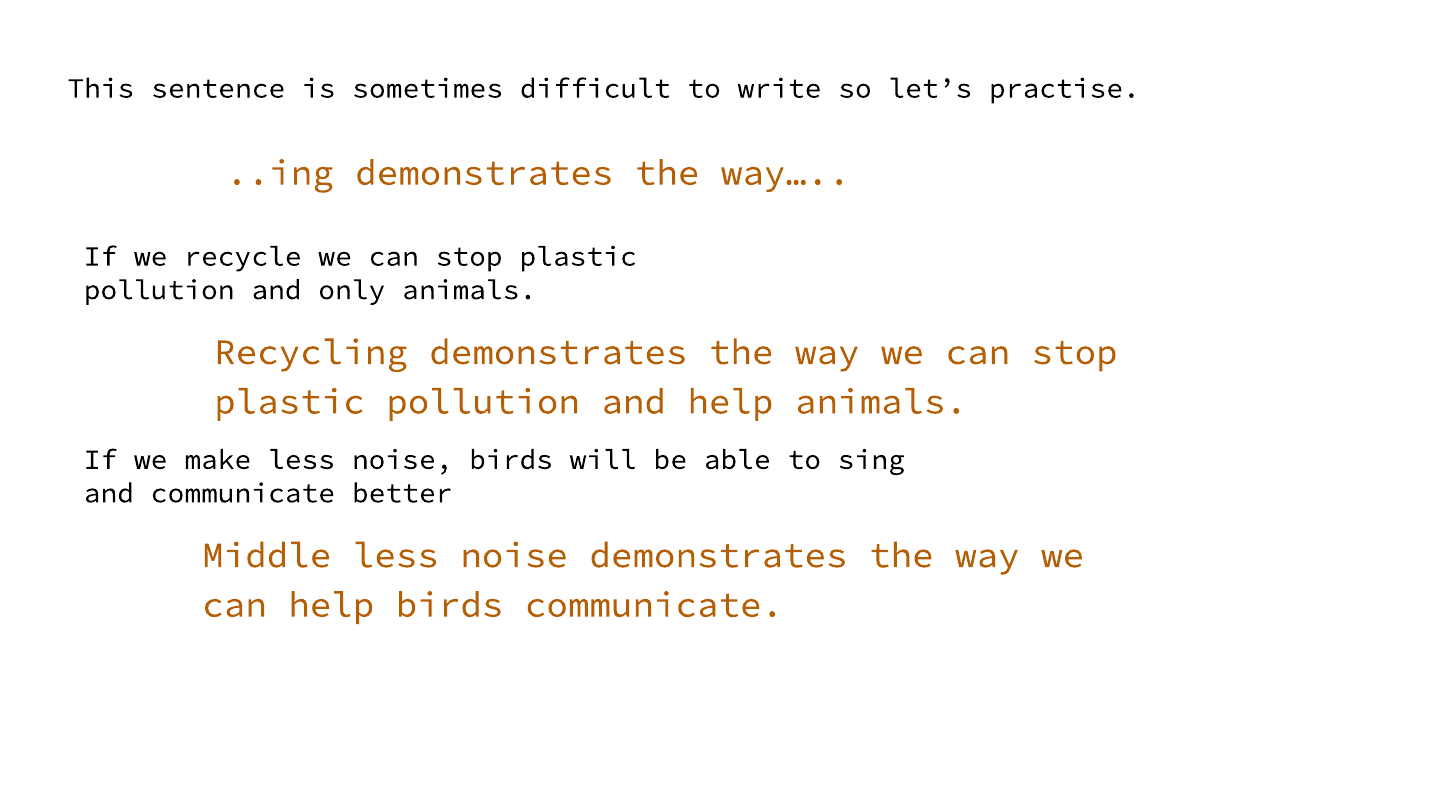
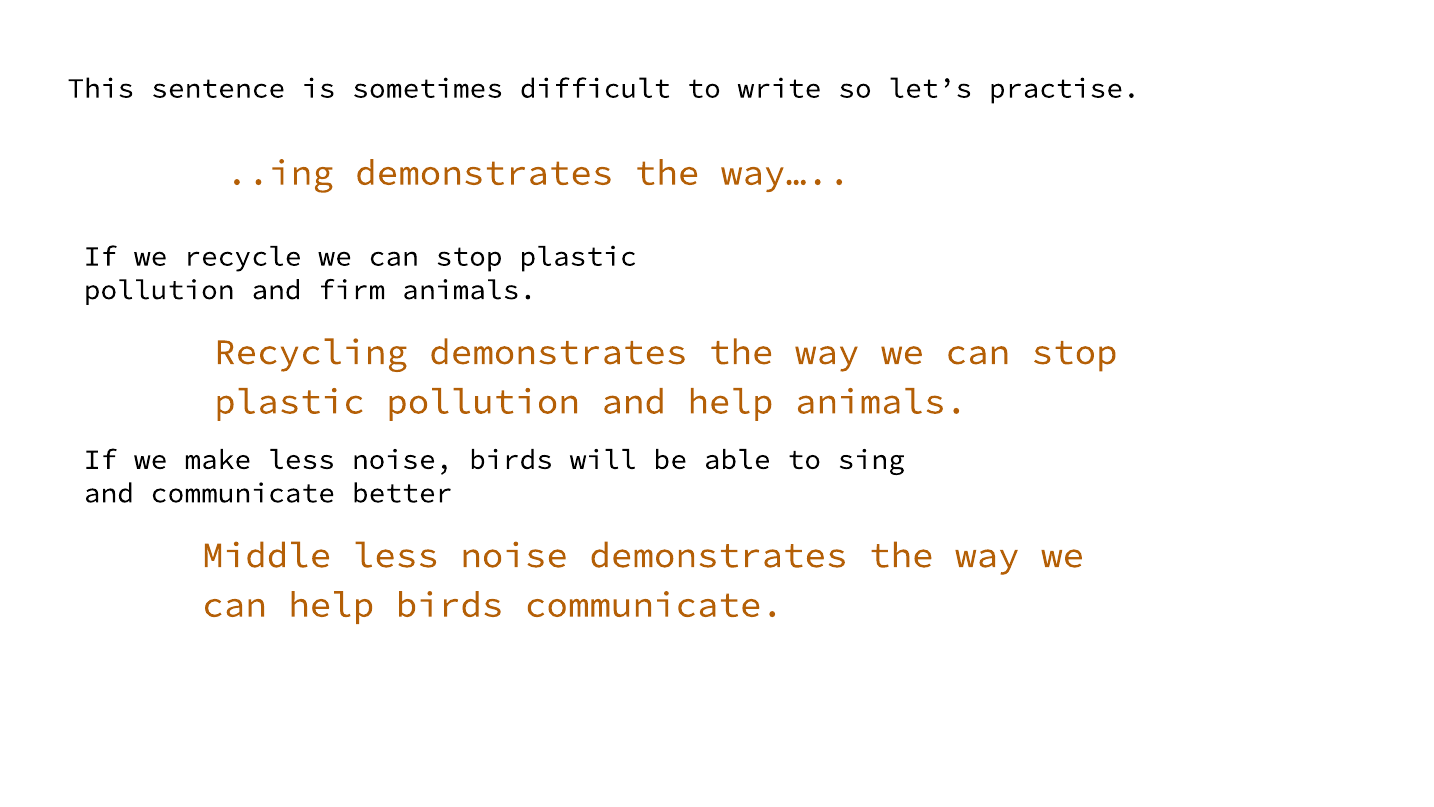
only: only -> firm
